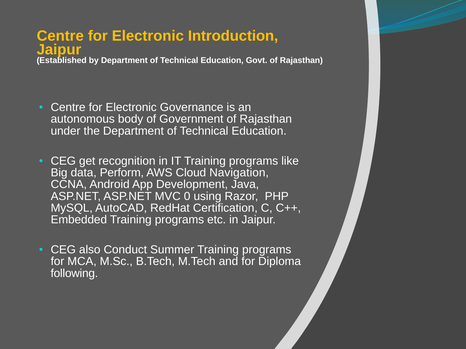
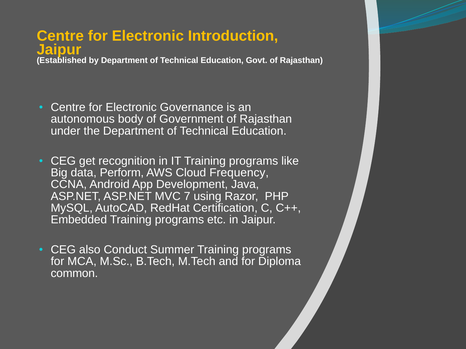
Navigation: Navigation -> Frequency
0: 0 -> 7
following: following -> common
